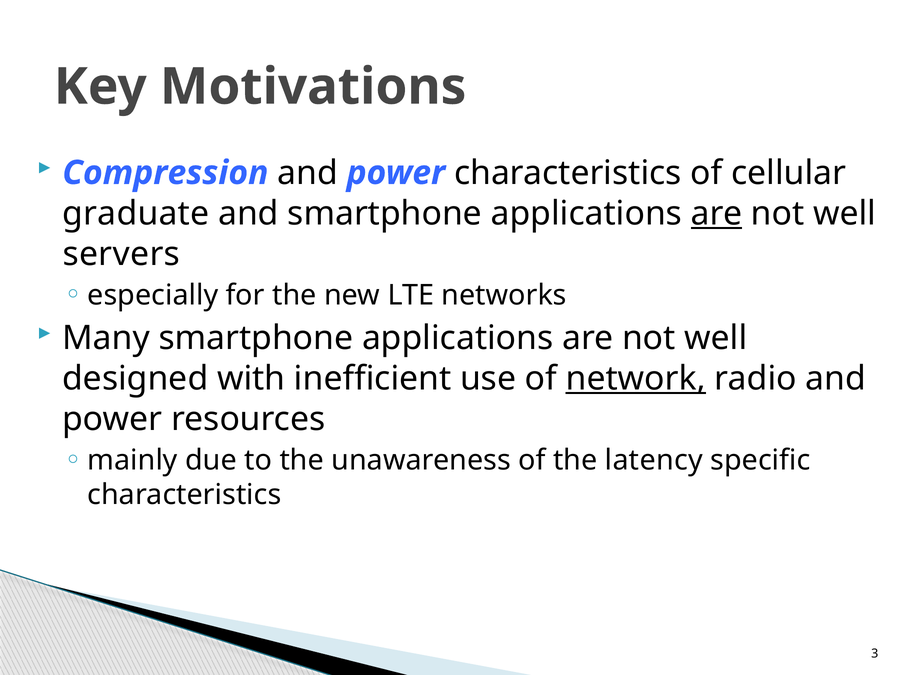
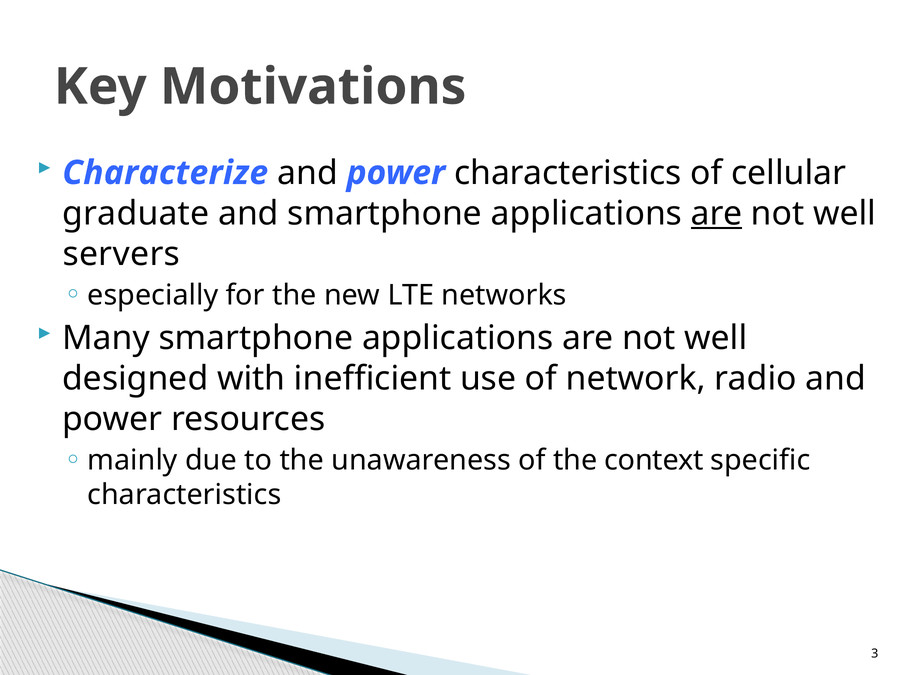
Compression: Compression -> Characterize
network underline: present -> none
latency: latency -> context
